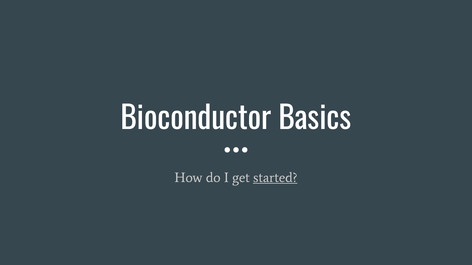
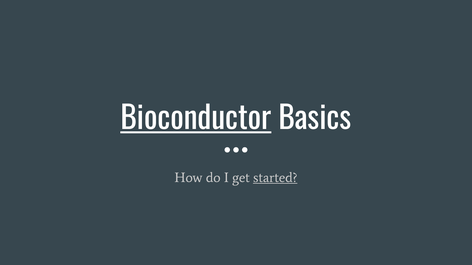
Bioconductor underline: none -> present
